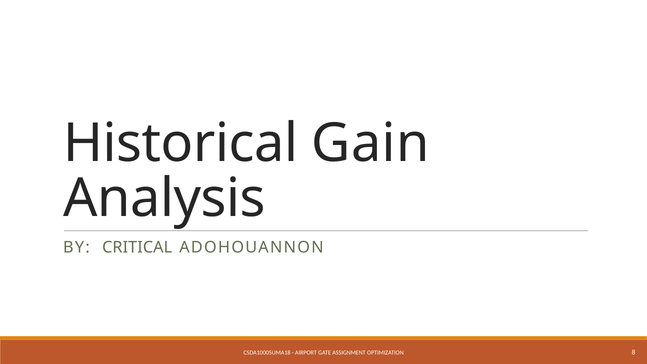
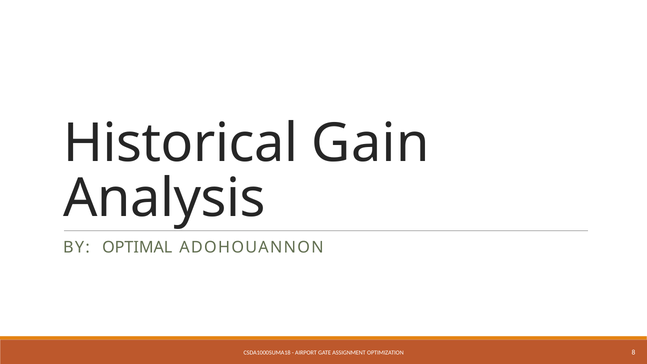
CRITICAL: CRITICAL -> OPTIMAL
